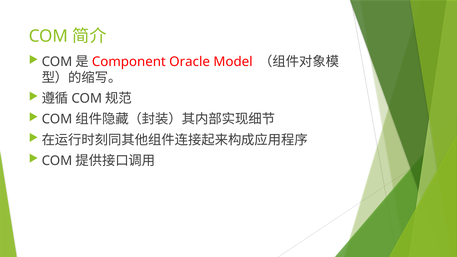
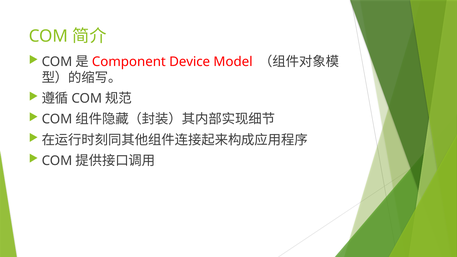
Oracle: Oracle -> Device
